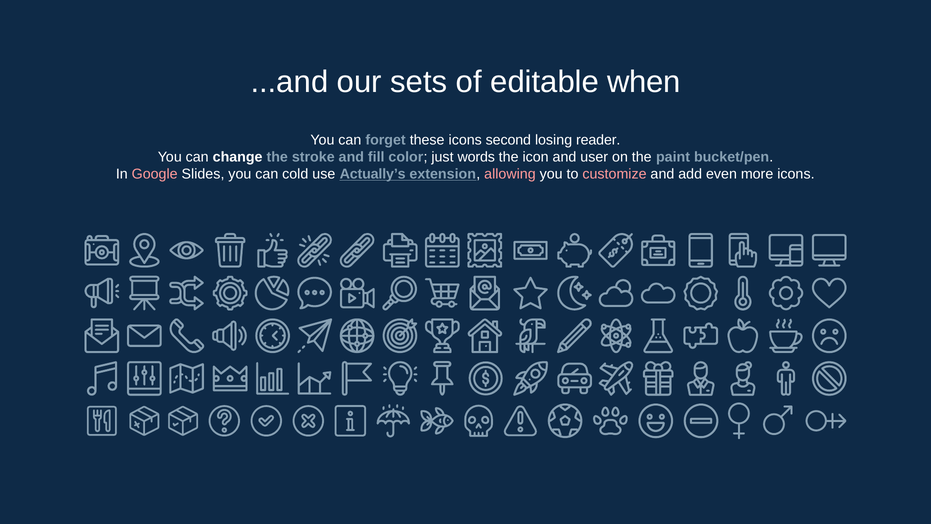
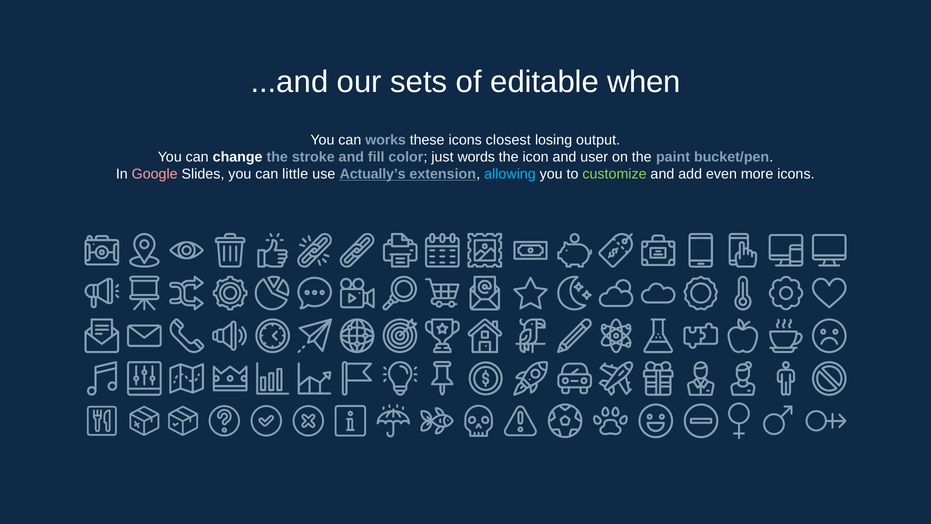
forget: forget -> works
second: second -> closest
reader: reader -> output
cold: cold -> little
allowing colour: pink -> light blue
customize colour: pink -> light green
